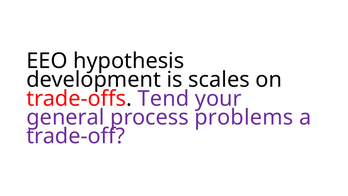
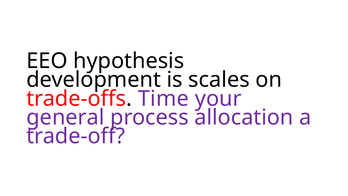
Tend: Tend -> Time
problems: problems -> allocation
